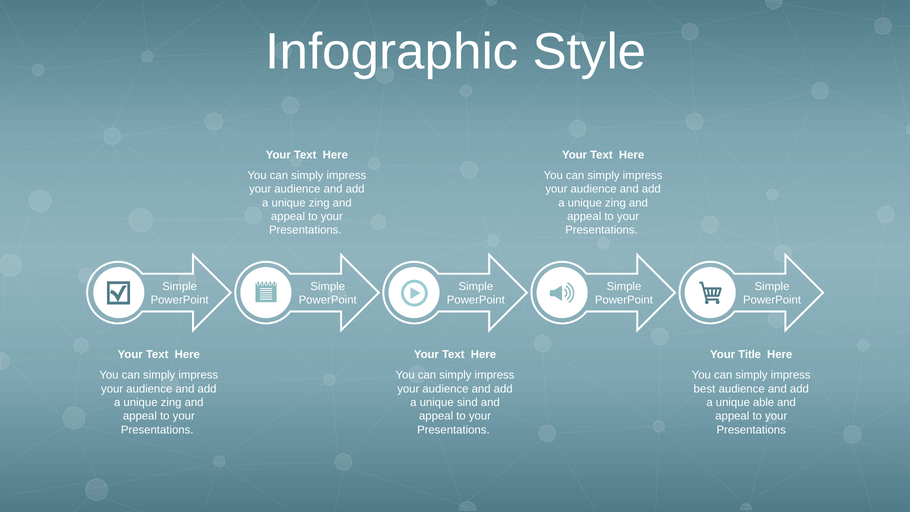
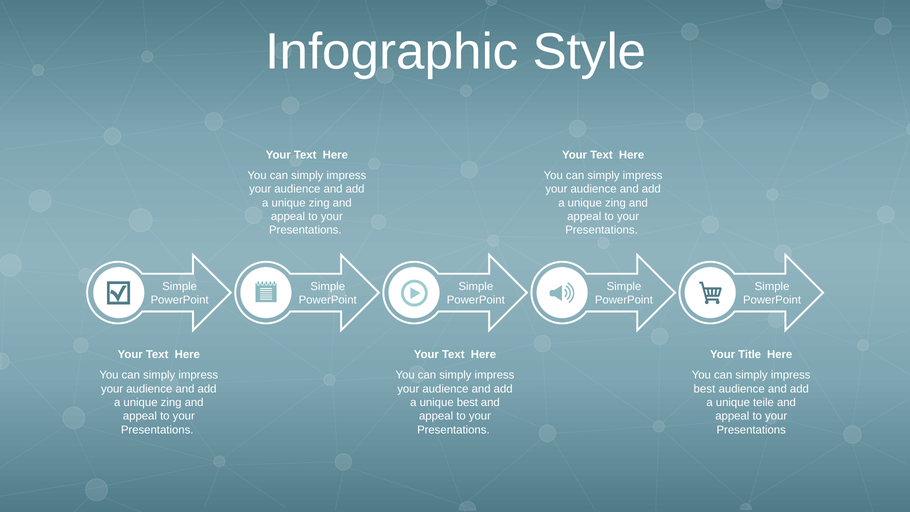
unique sind: sind -> best
able: able -> teile
